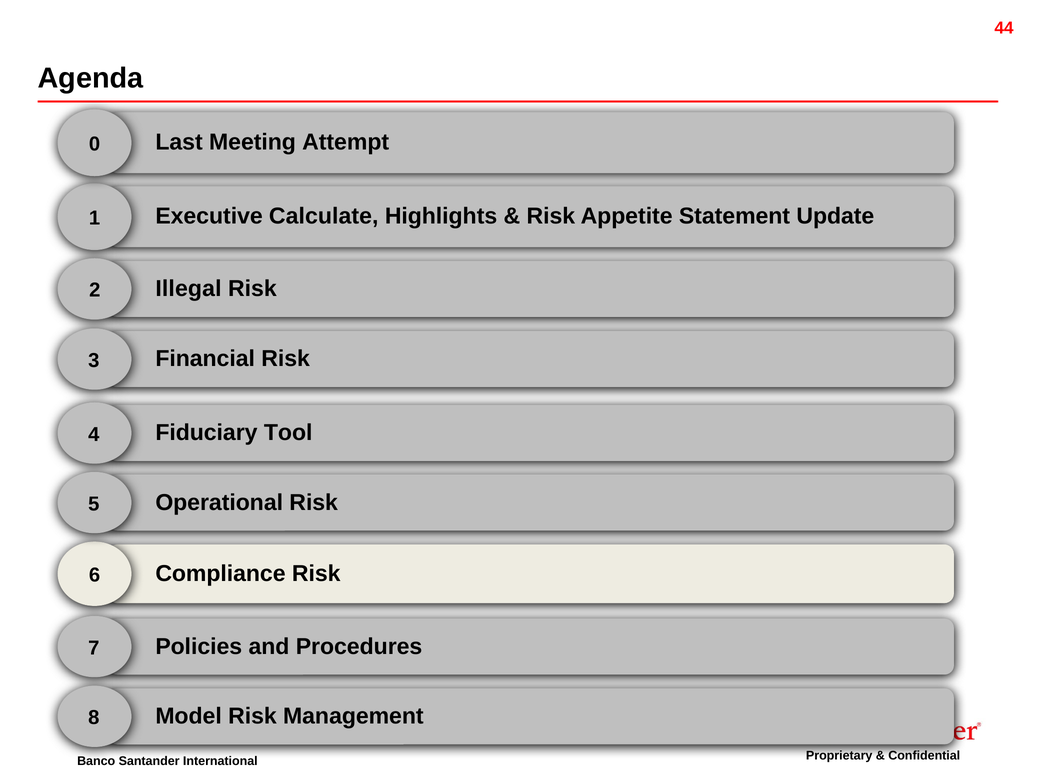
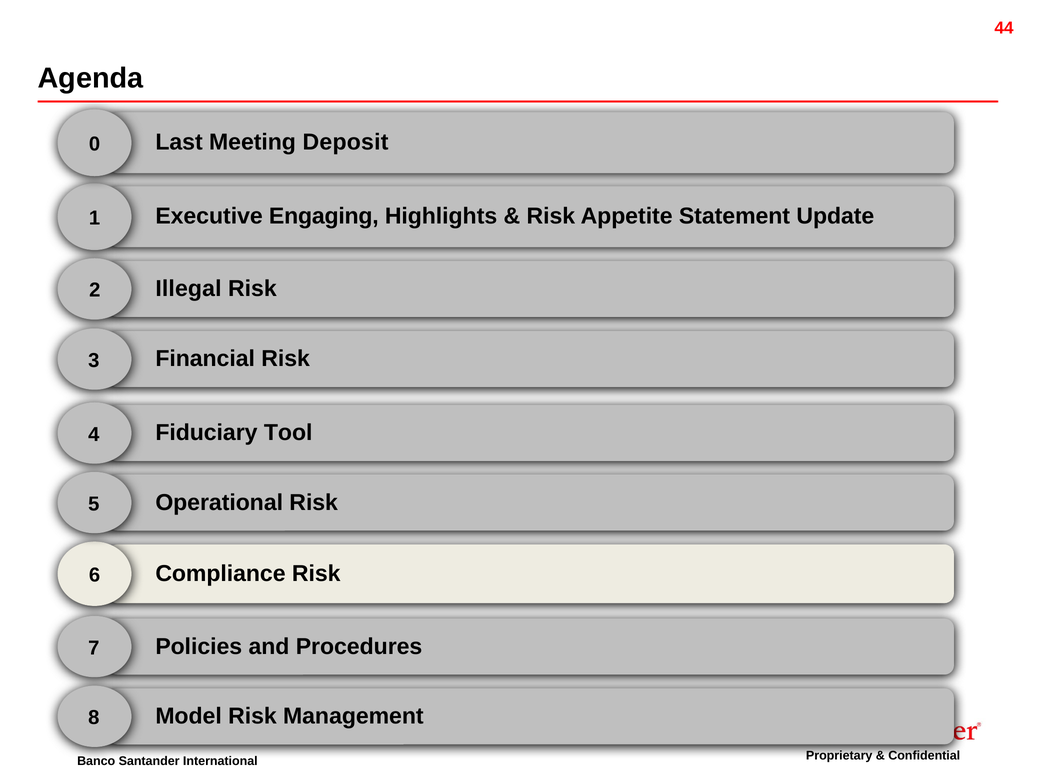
Attempt: Attempt -> Deposit
Calculate: Calculate -> Engaging
